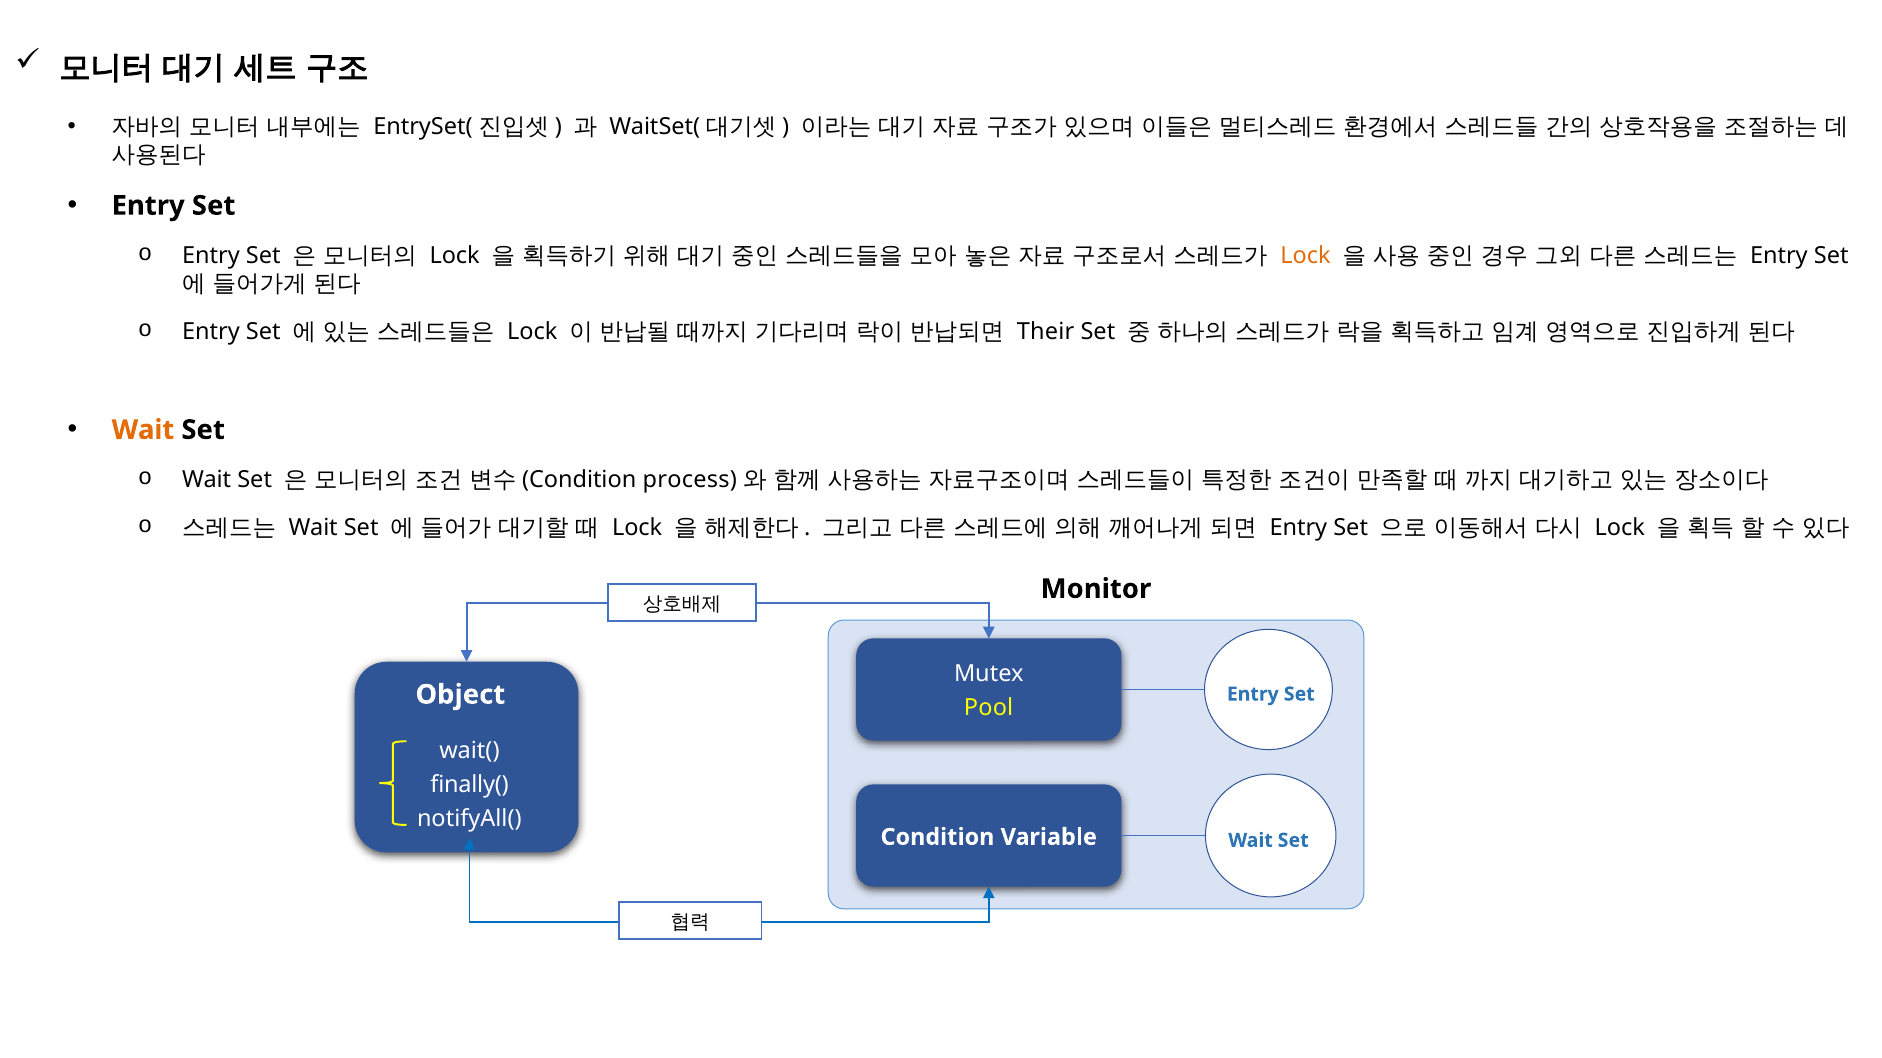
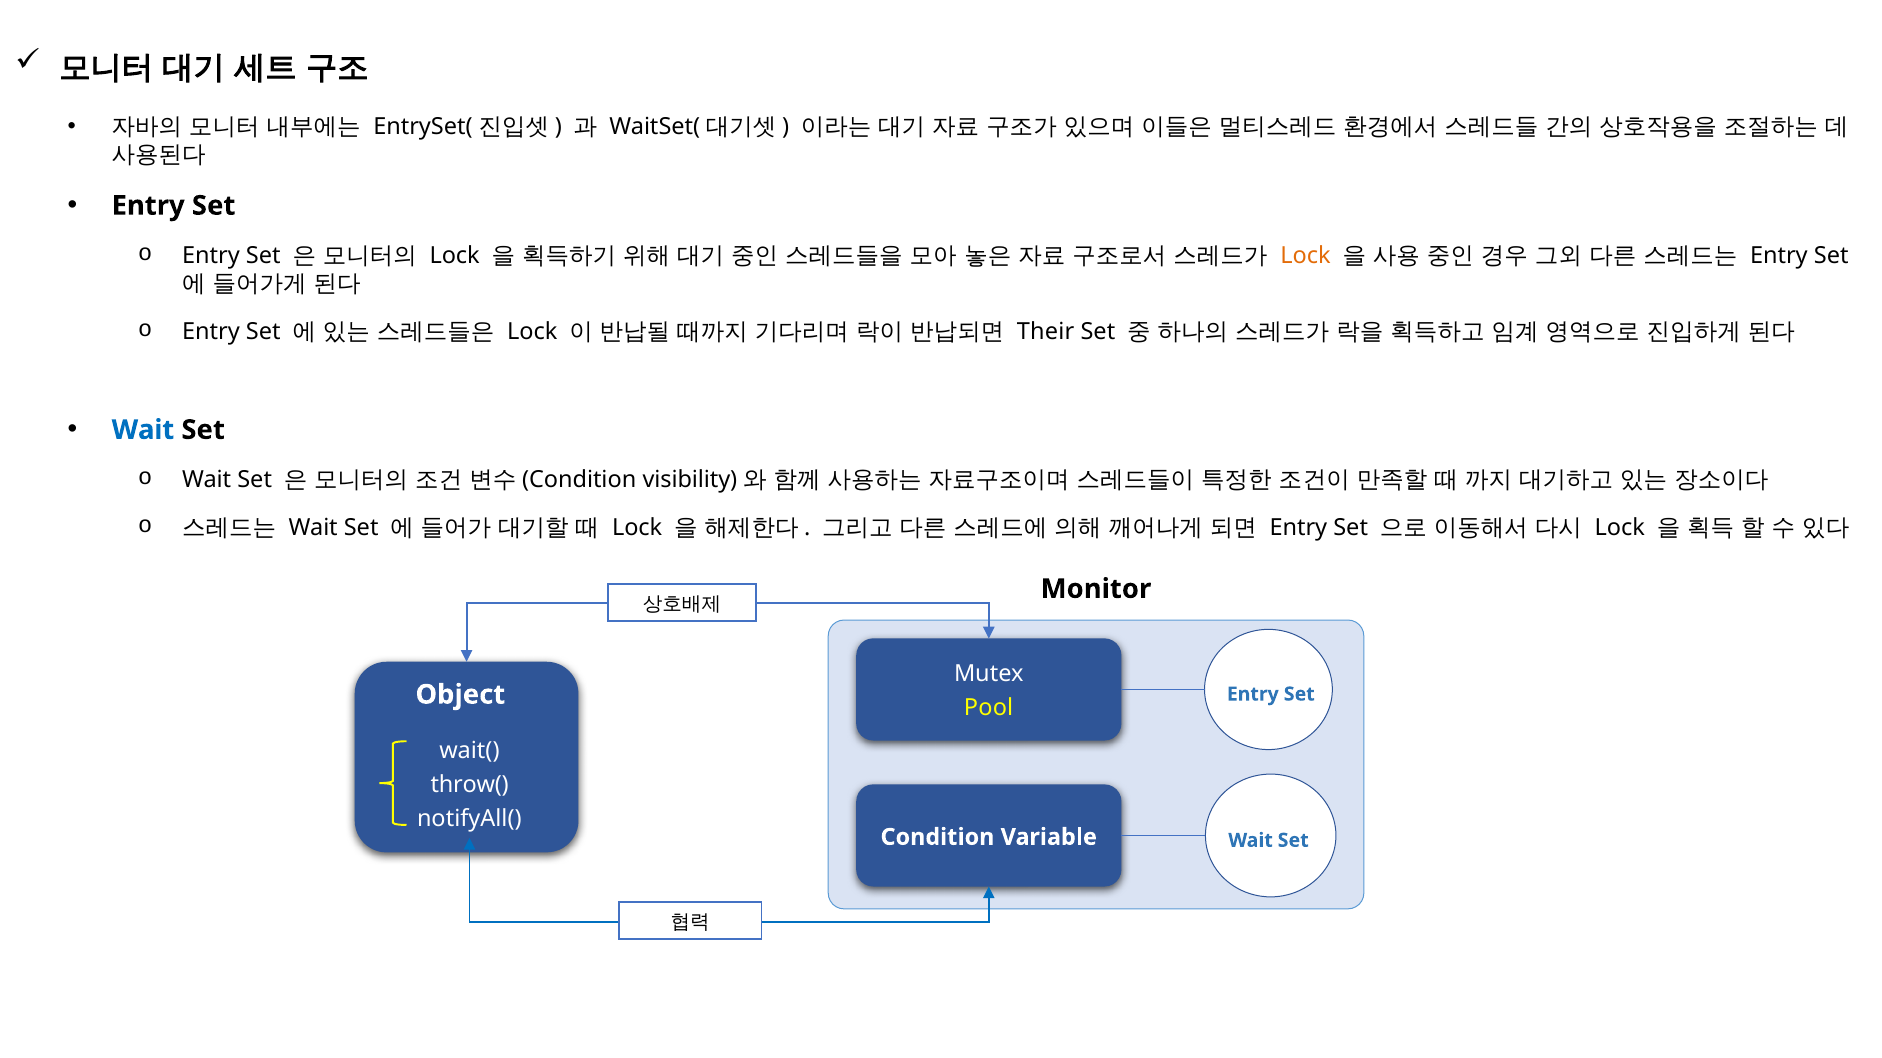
Wait at (143, 430) colour: orange -> blue
process: process -> visibility
finally(: finally( -> throw(
